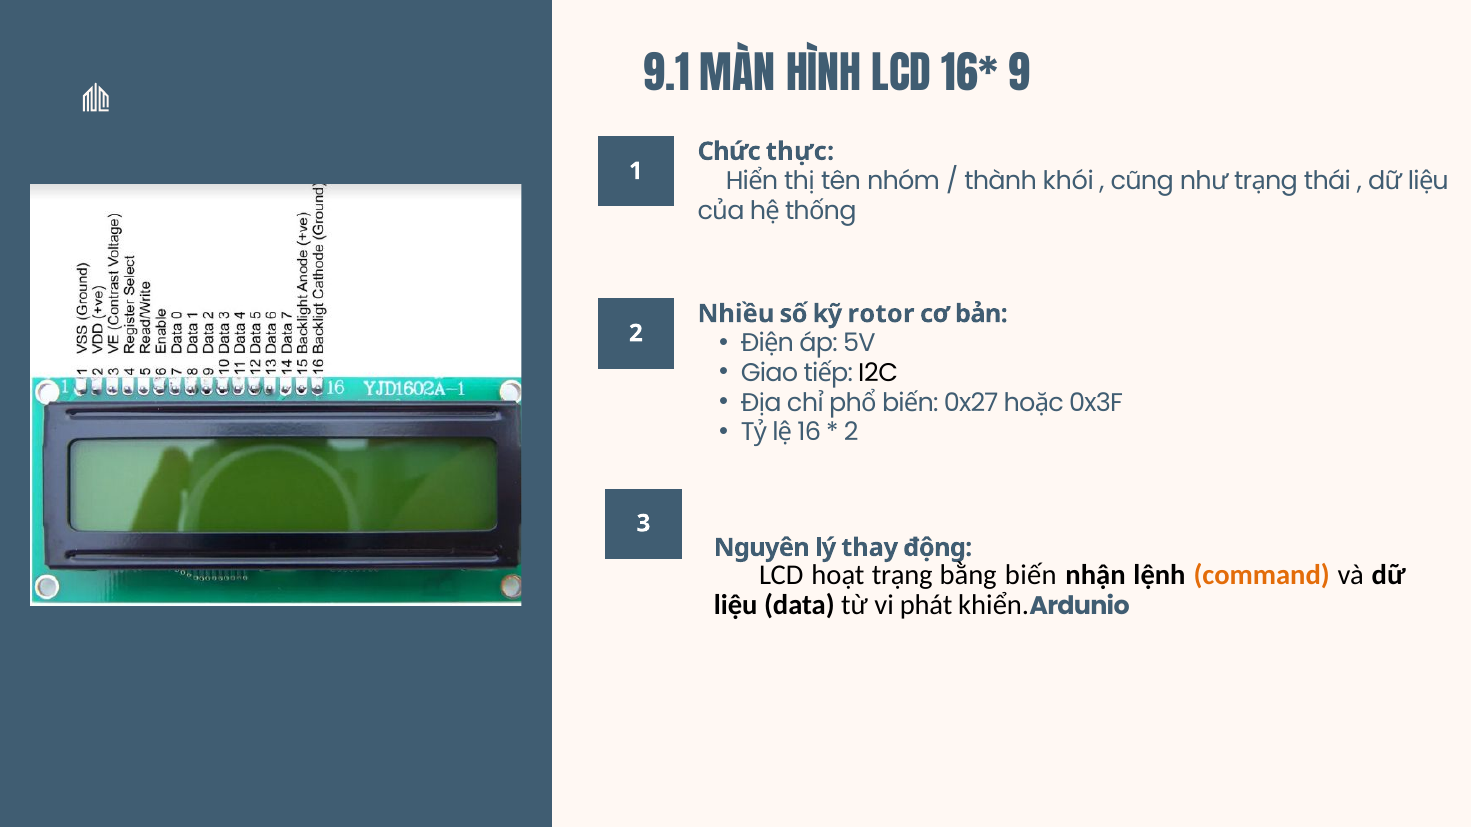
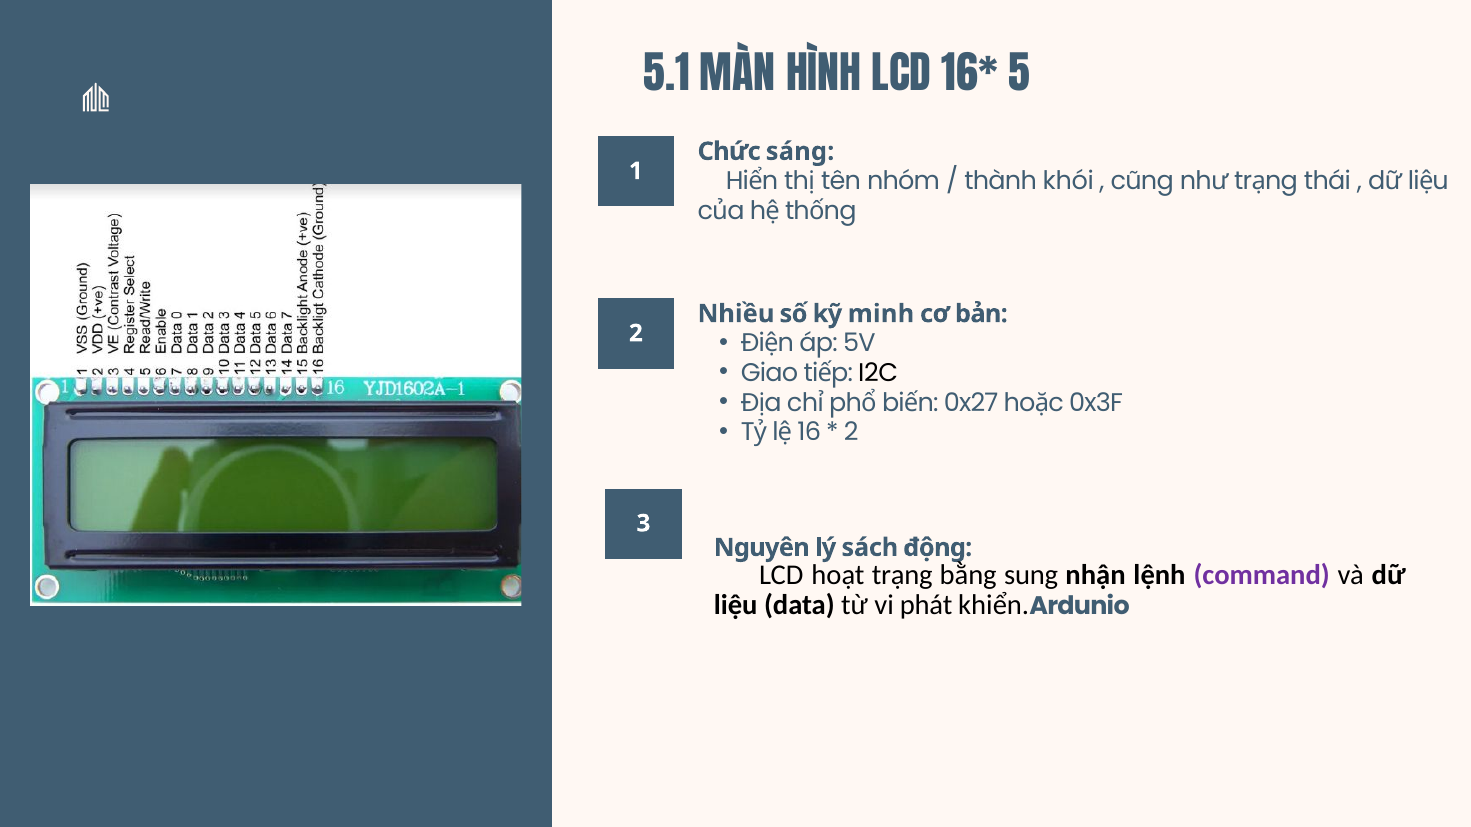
9.1: 9.1 -> 5.1
9: 9 -> 5
thực: thực -> sáng
rotor: rotor -> minh
thay: thay -> sách
biến: biến -> sung
command colour: orange -> purple
